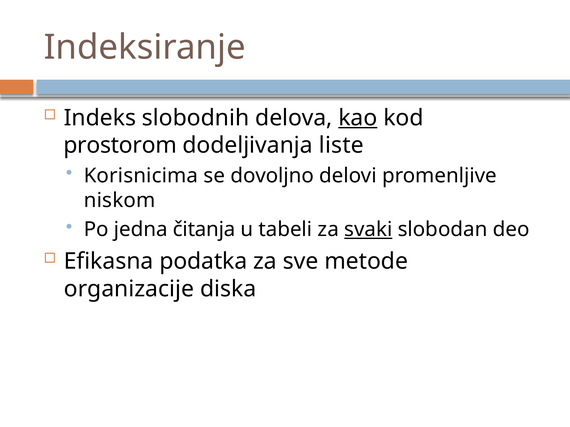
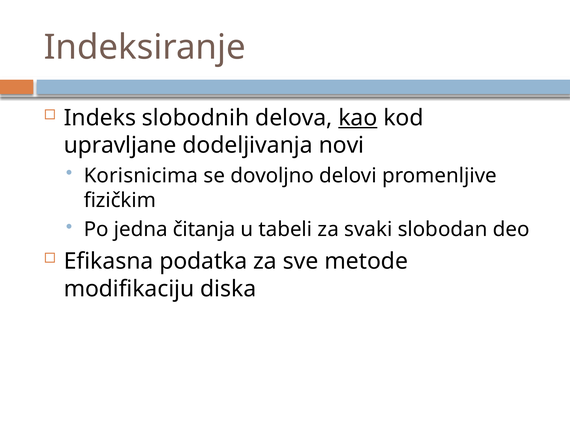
prostorom: prostorom -> upravljane
liste: liste -> novi
niskom: niskom -> fizičkim
svaki underline: present -> none
organizacije: organizacije -> modifikaciju
